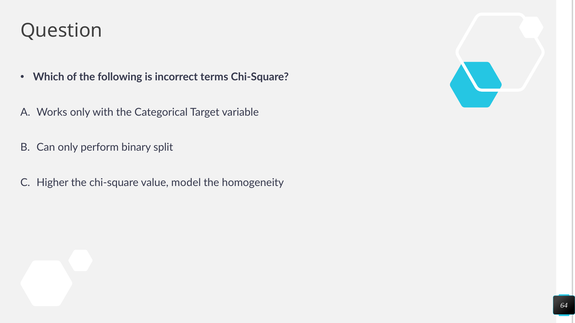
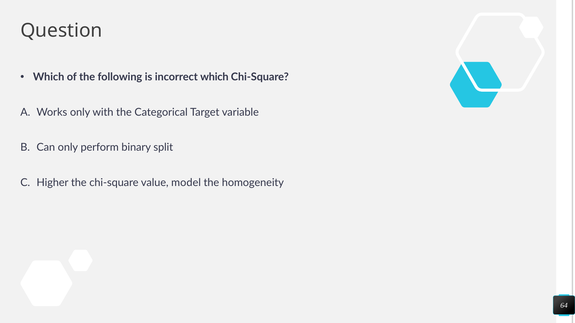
incorrect terms: terms -> which
